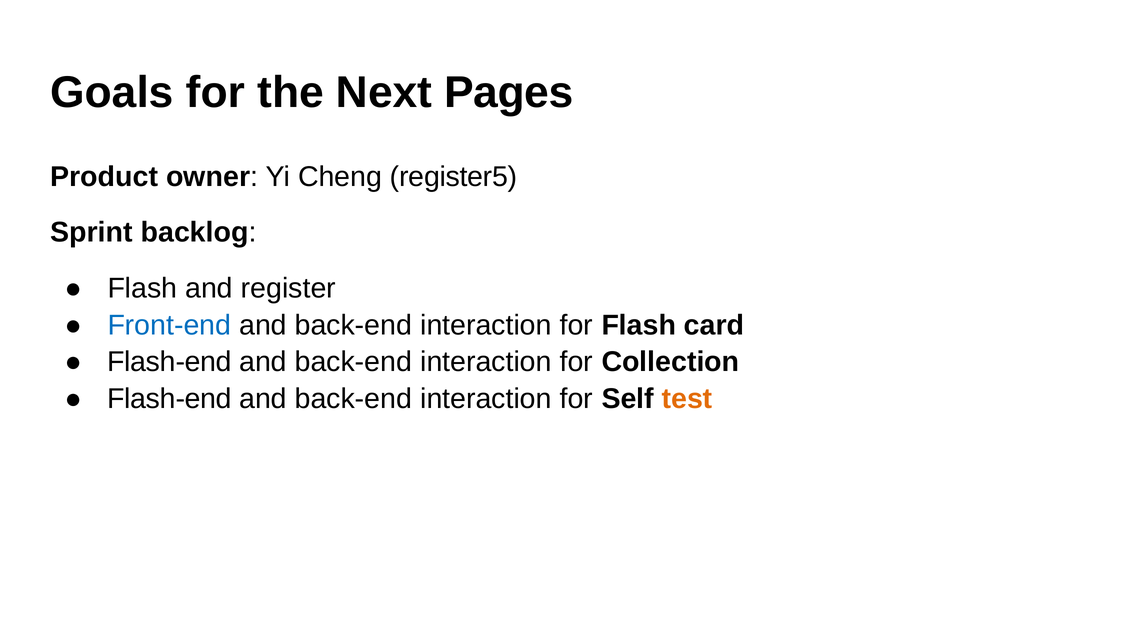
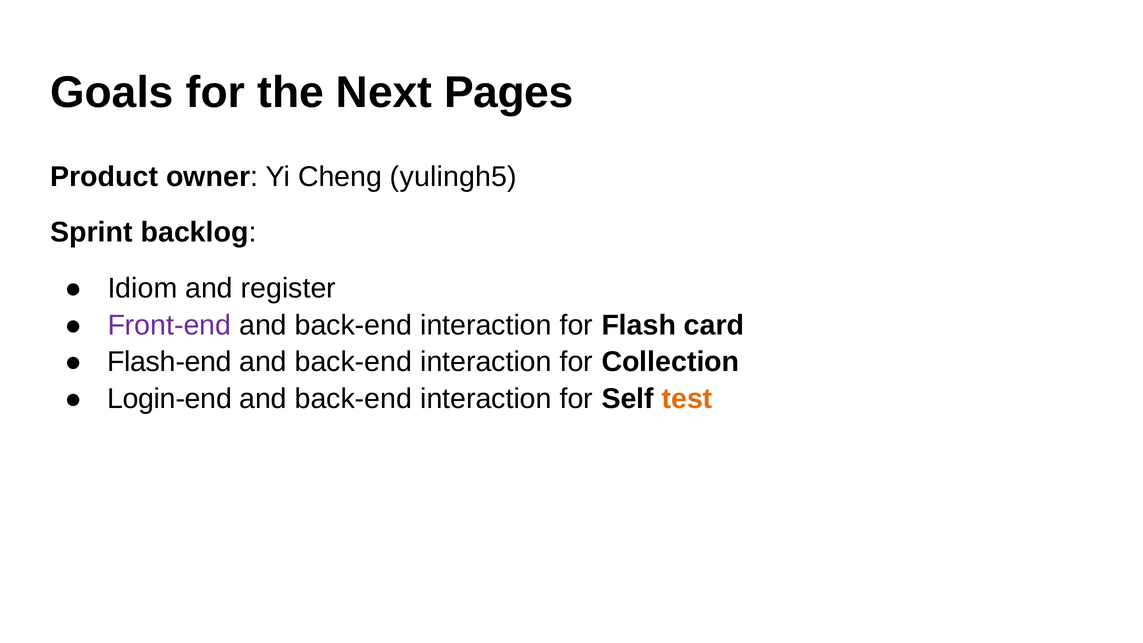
register5: register5 -> yulingh5
Flash at (142, 288): Flash -> Idiom
Front-end colour: blue -> purple
Flash-end at (170, 399): Flash-end -> Login-end
